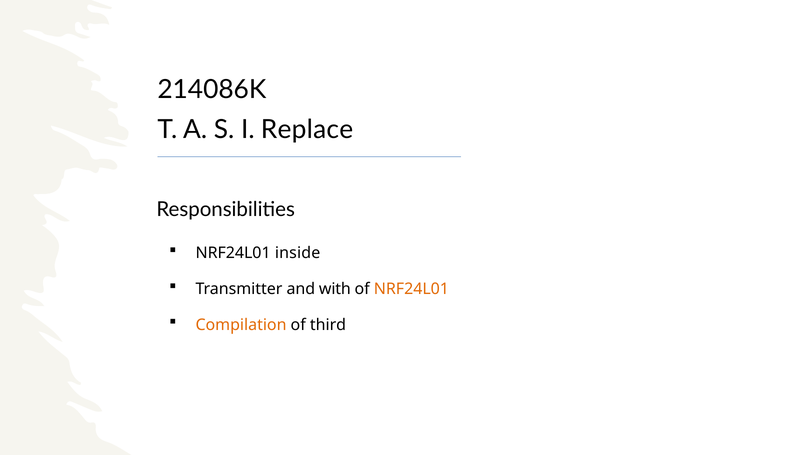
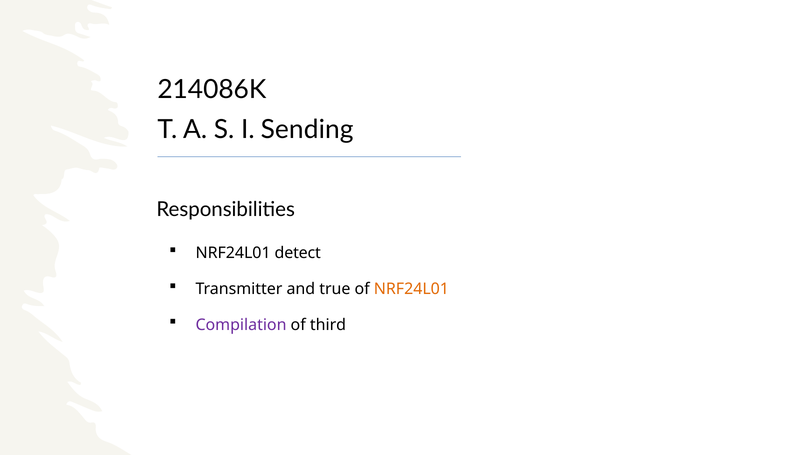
Replace: Replace -> Sending
inside: inside -> detect
with: with -> true
Compilation colour: orange -> purple
